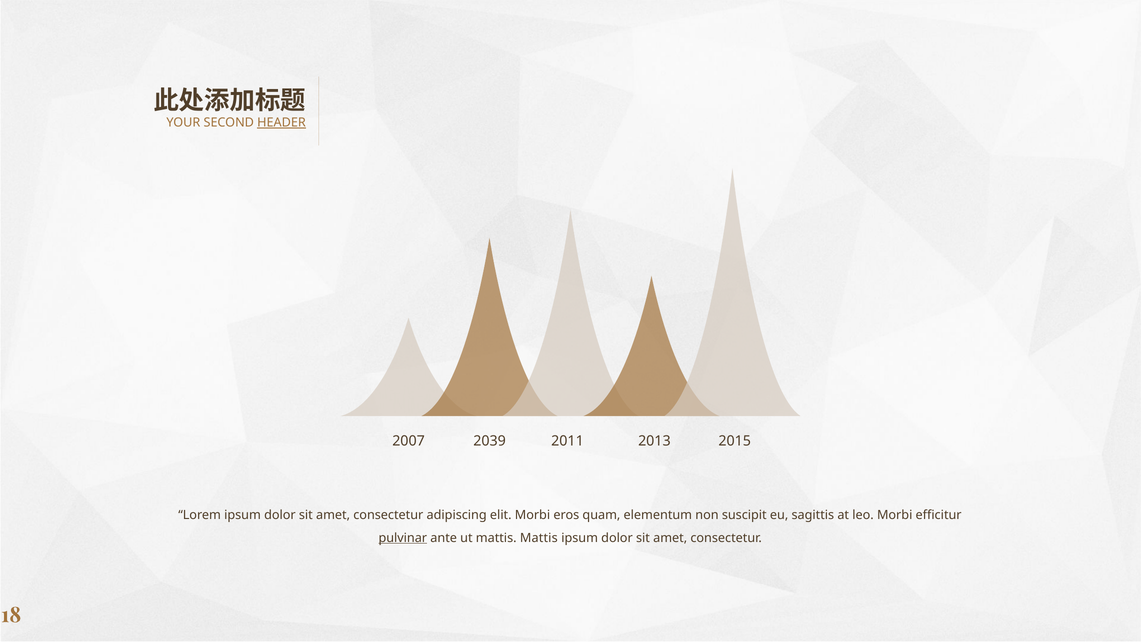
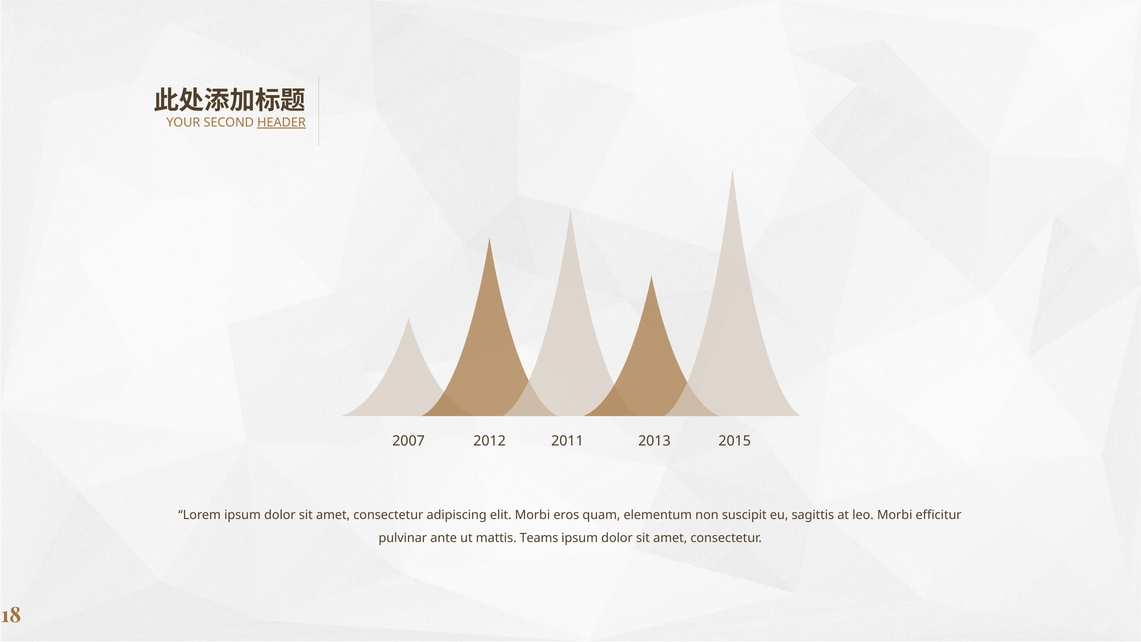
2039: 2039 -> 2012
pulvinar underline: present -> none
mattis Mattis: Mattis -> Teams
